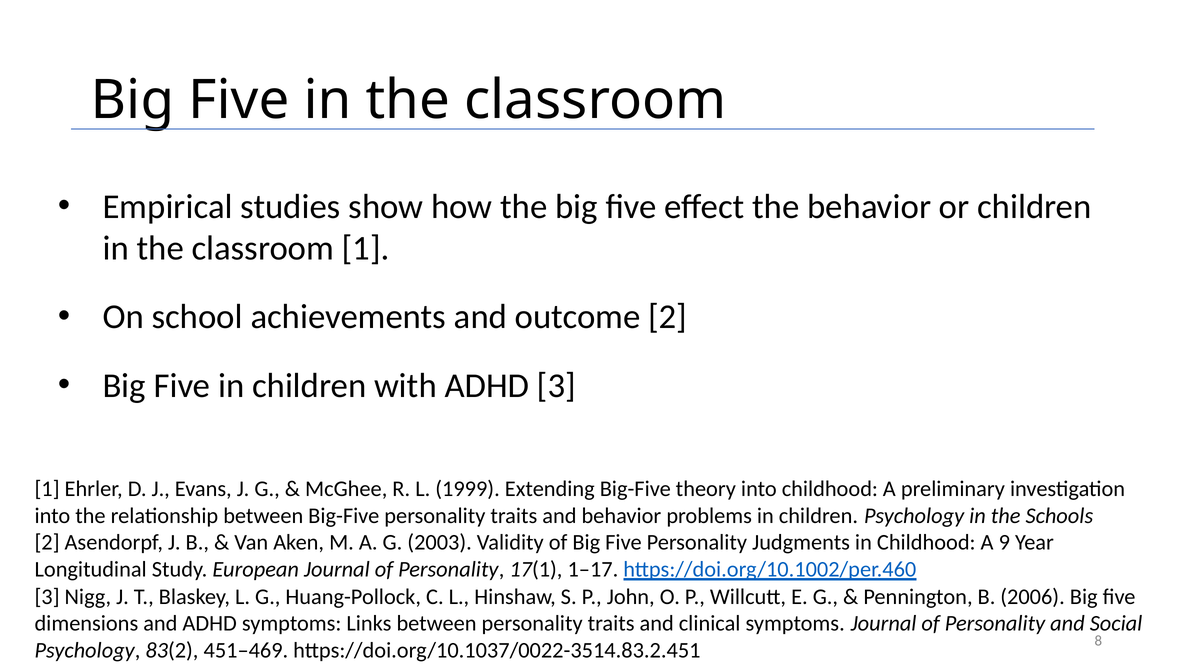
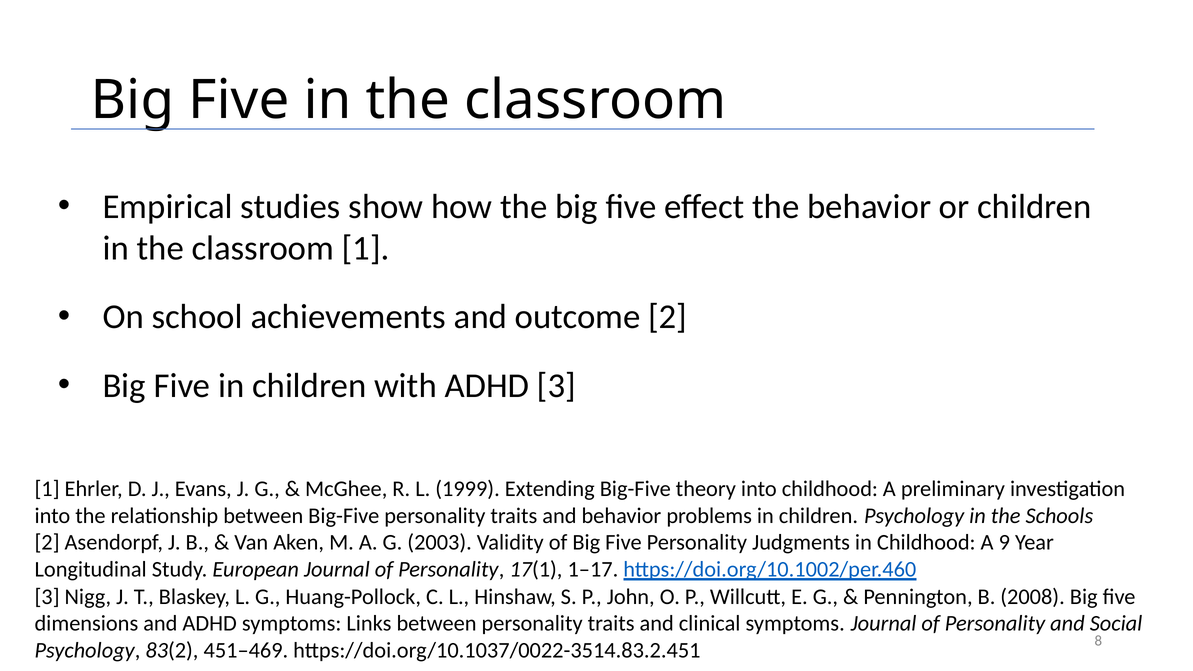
2006: 2006 -> 2008
